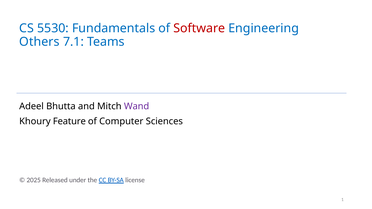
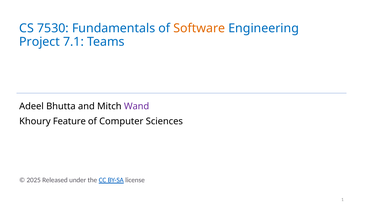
5530: 5530 -> 7530
Software colour: red -> orange
Others: Others -> Project
